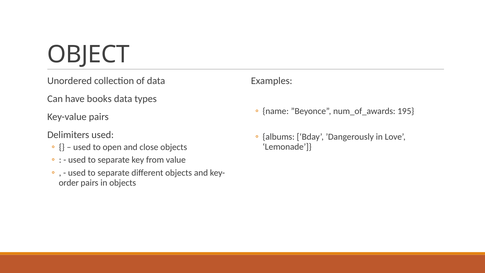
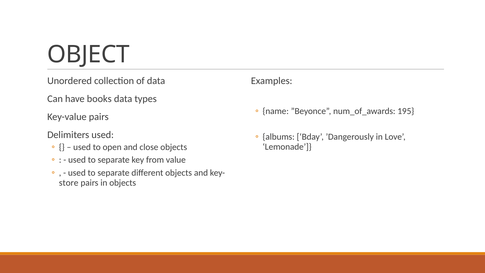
order: order -> store
